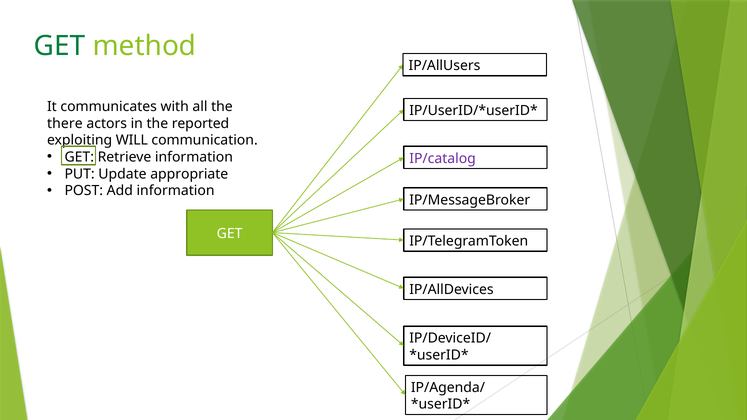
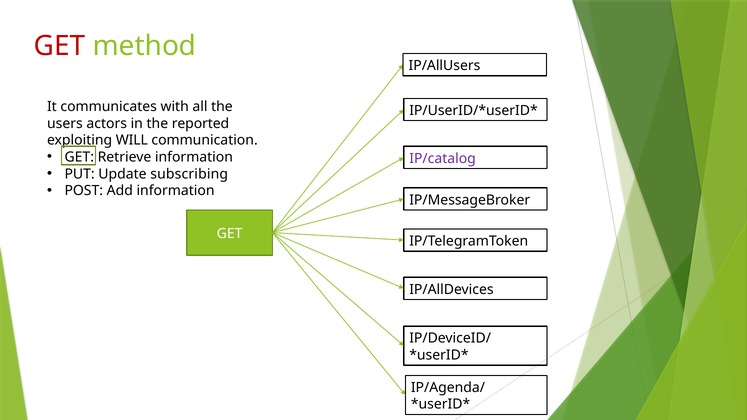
GET at (60, 46) colour: green -> red
there: there -> users
appropriate: appropriate -> subscribing
